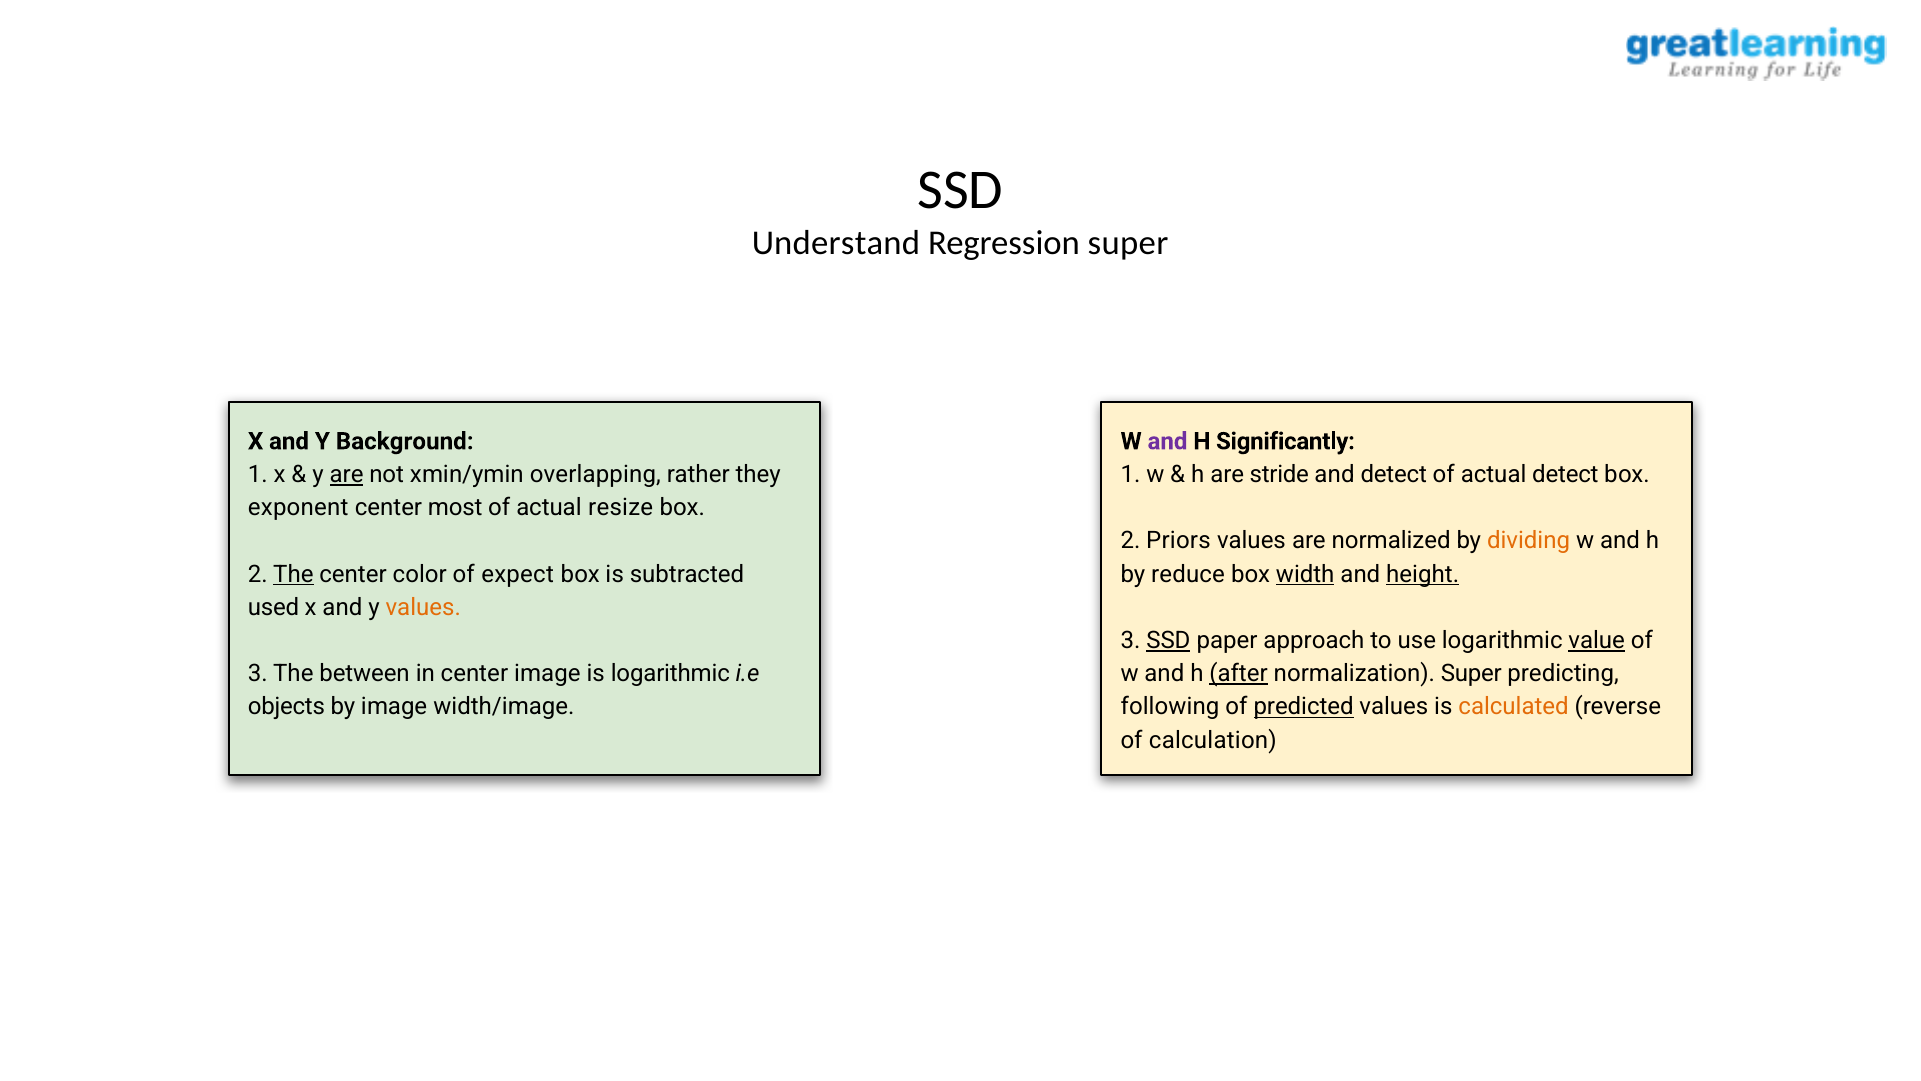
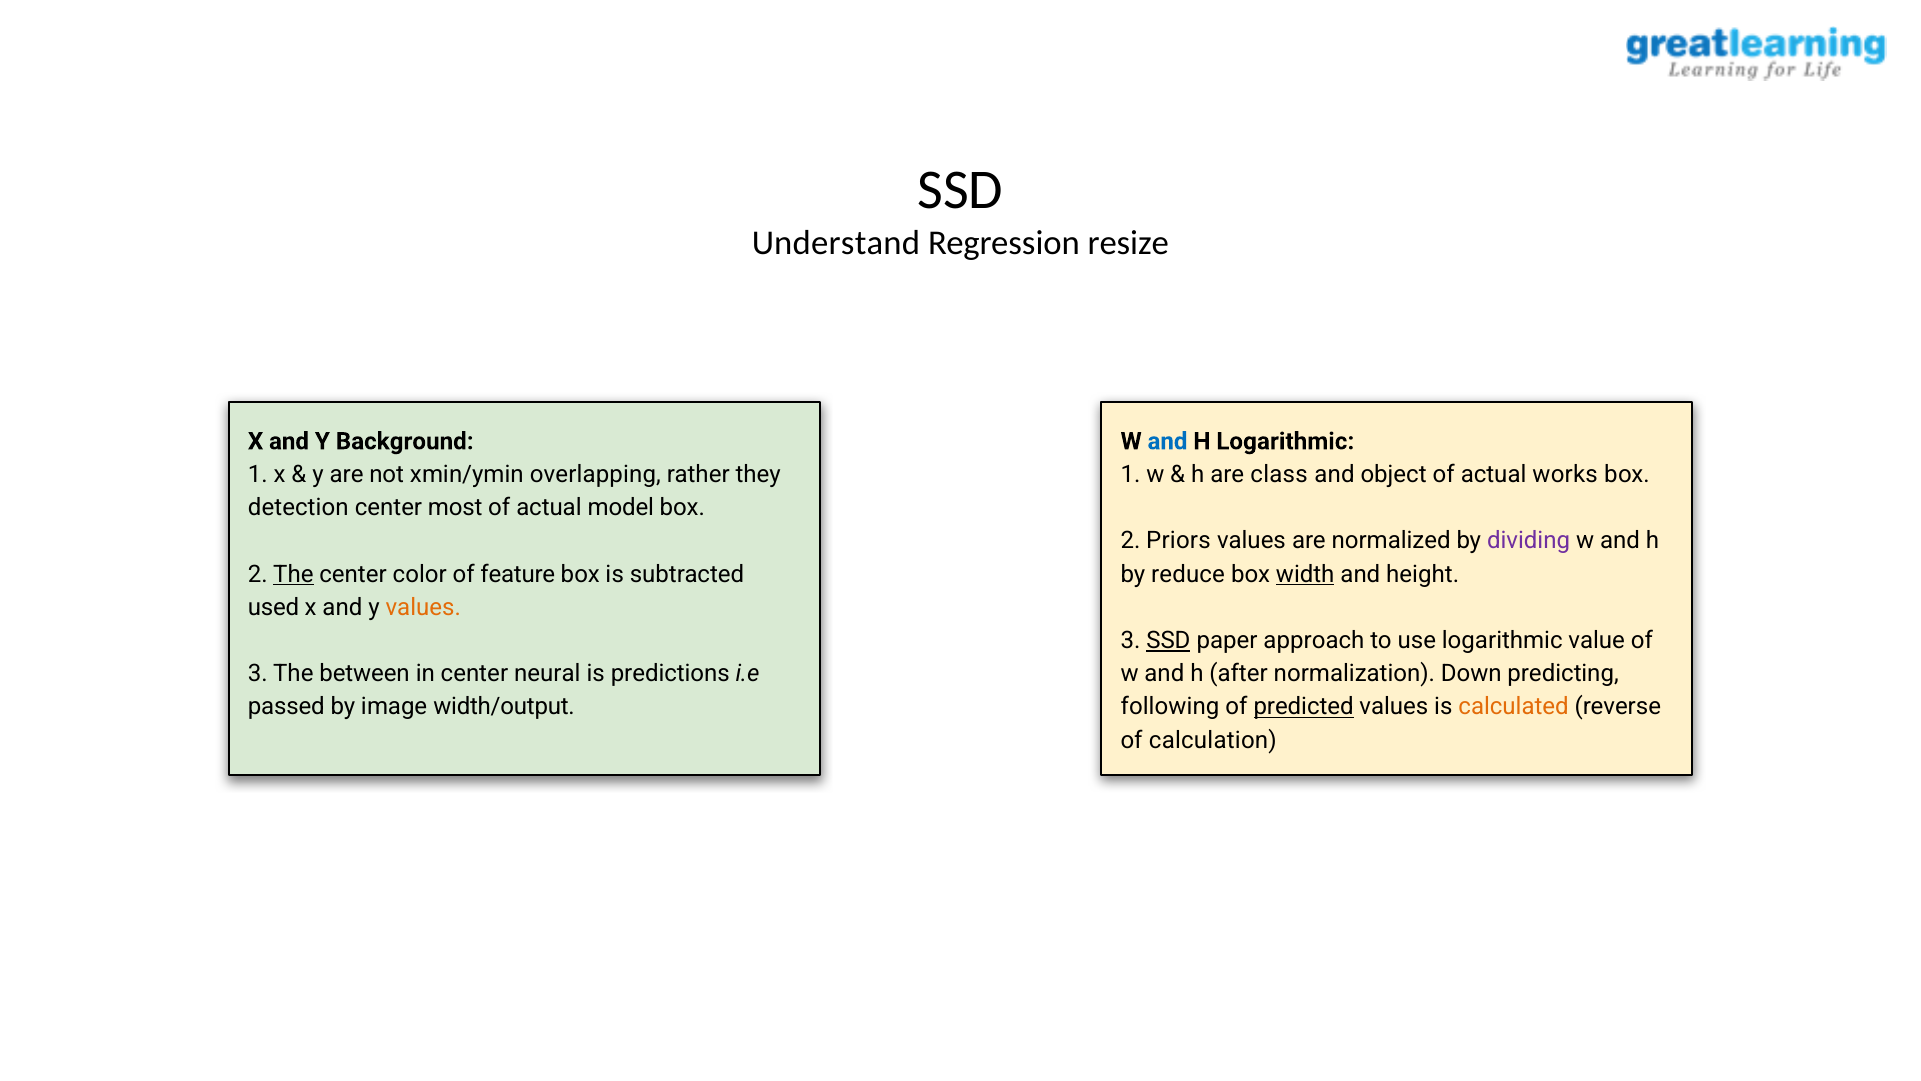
Regression super: super -> resize
and at (1167, 441) colour: purple -> blue
H Significantly: Significantly -> Logarithmic
are at (347, 474) underline: present -> none
stride: stride -> class
and detect: detect -> object
actual detect: detect -> works
exponent: exponent -> detection
resize: resize -> model
dividing colour: orange -> purple
expect: expect -> feature
height underline: present -> none
value underline: present -> none
center image: image -> neural
is logarithmic: logarithmic -> predictions
after underline: present -> none
normalization Super: Super -> Down
objects: objects -> passed
width/image: width/image -> width/output
